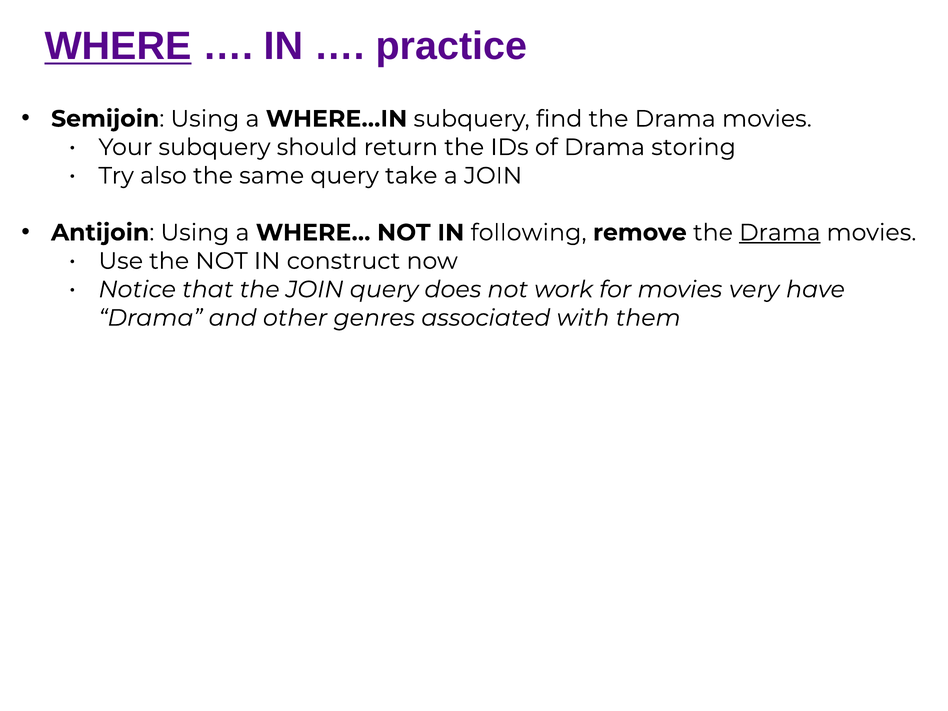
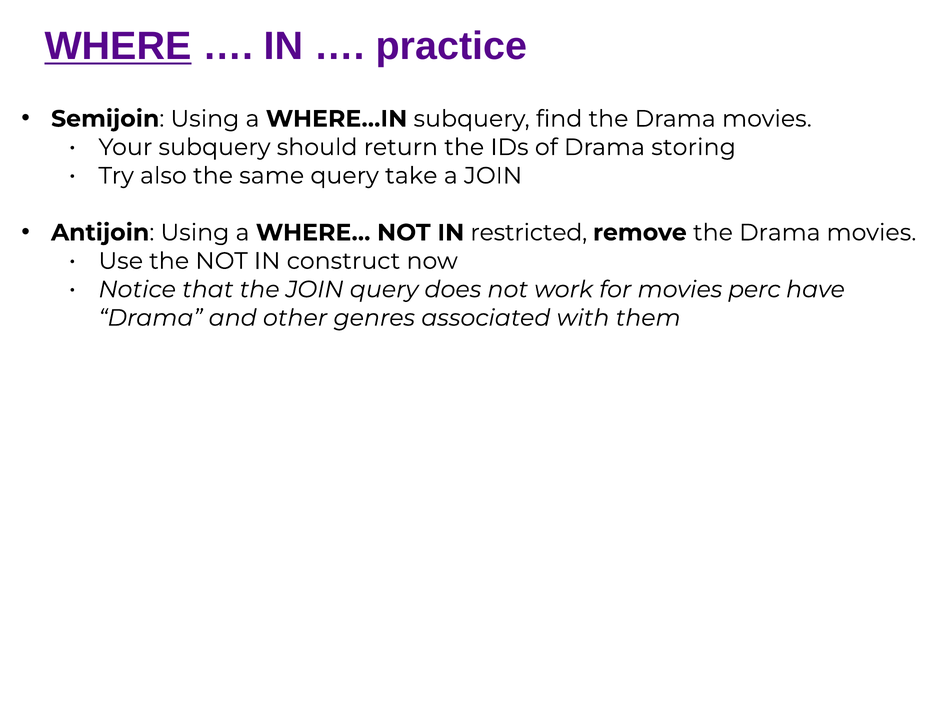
following: following -> restricted
Drama at (780, 233) underline: present -> none
very: very -> perc
